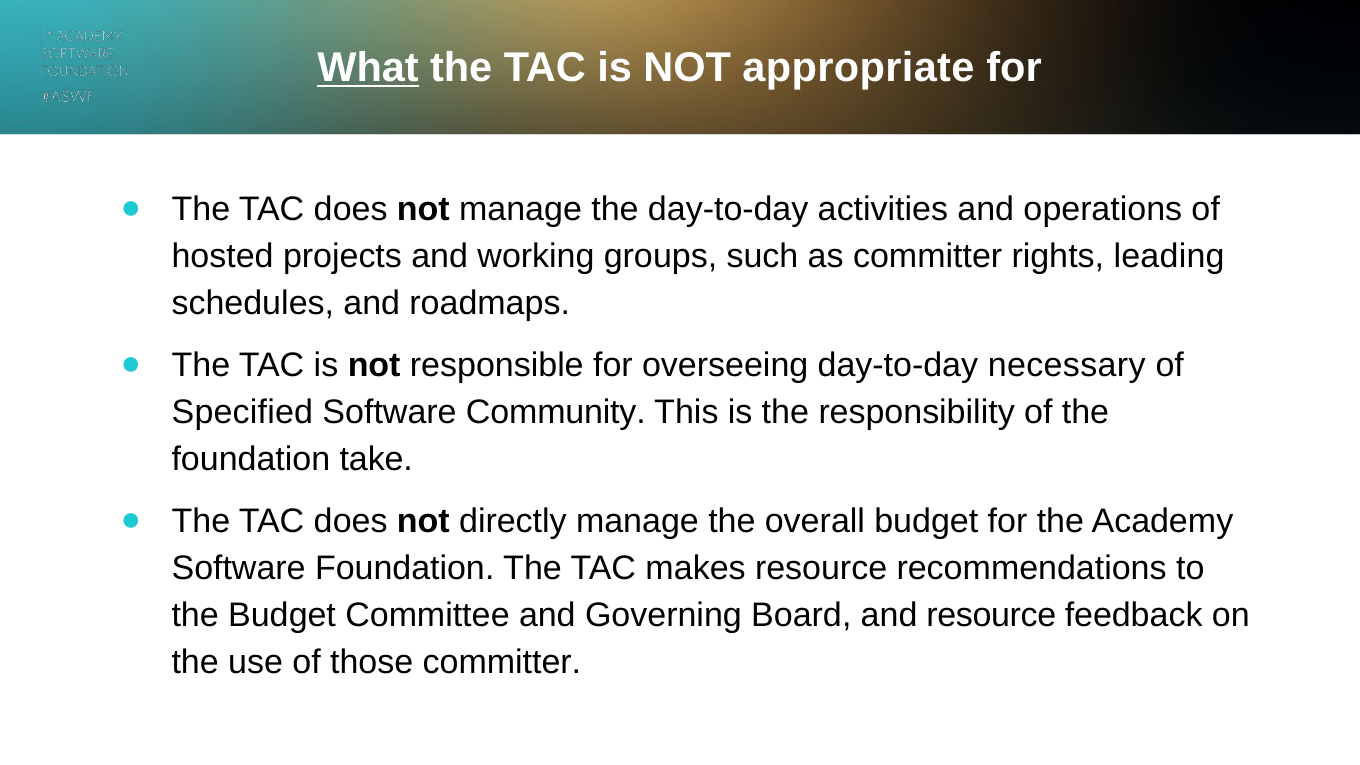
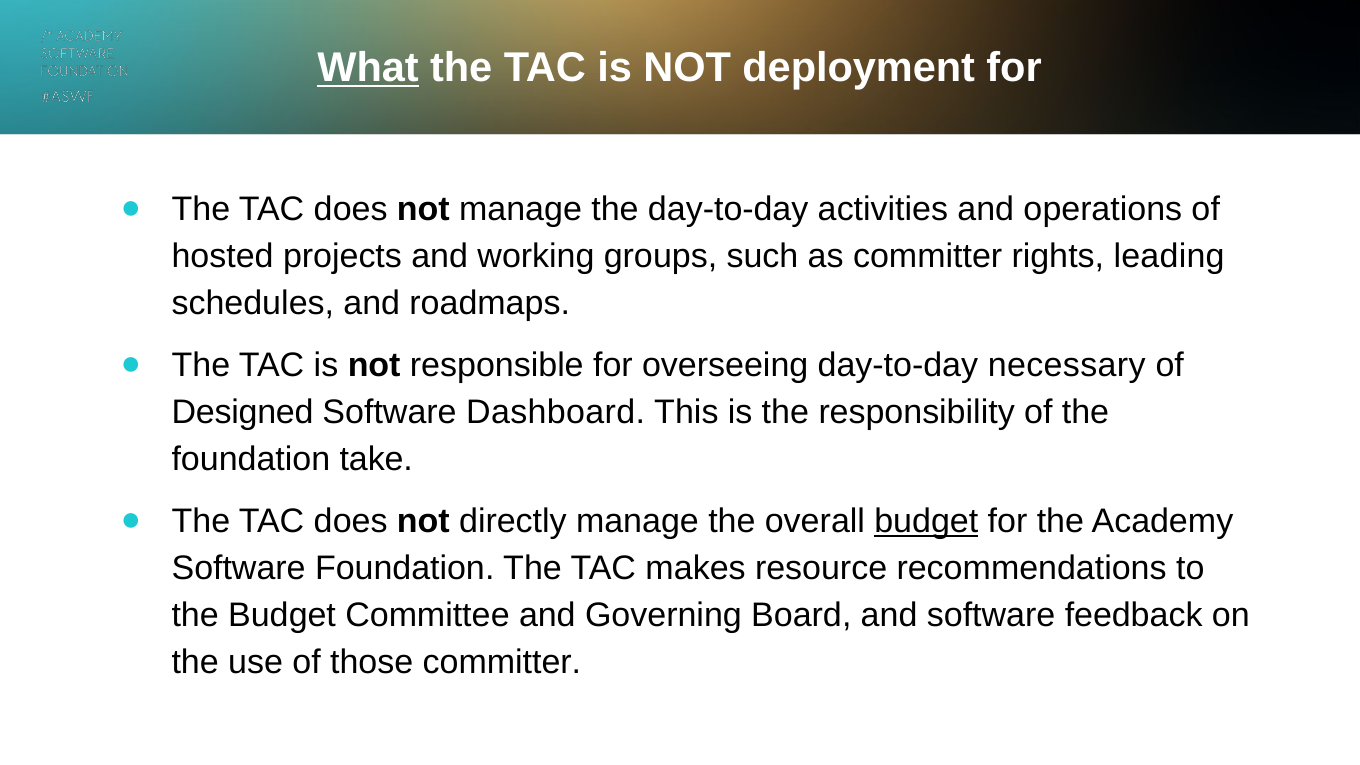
appropriate: appropriate -> deployment
Specified: Specified -> Designed
Community: Community -> Dashboard
budget at (926, 521) underline: none -> present
and resource: resource -> software
